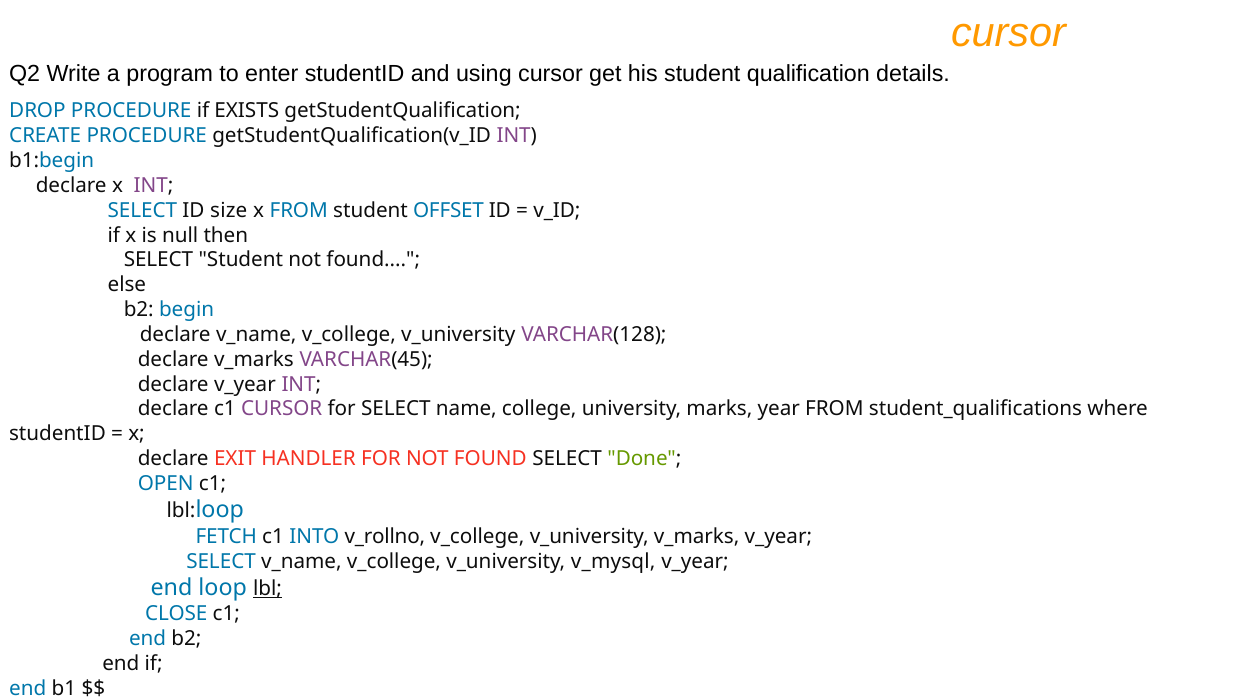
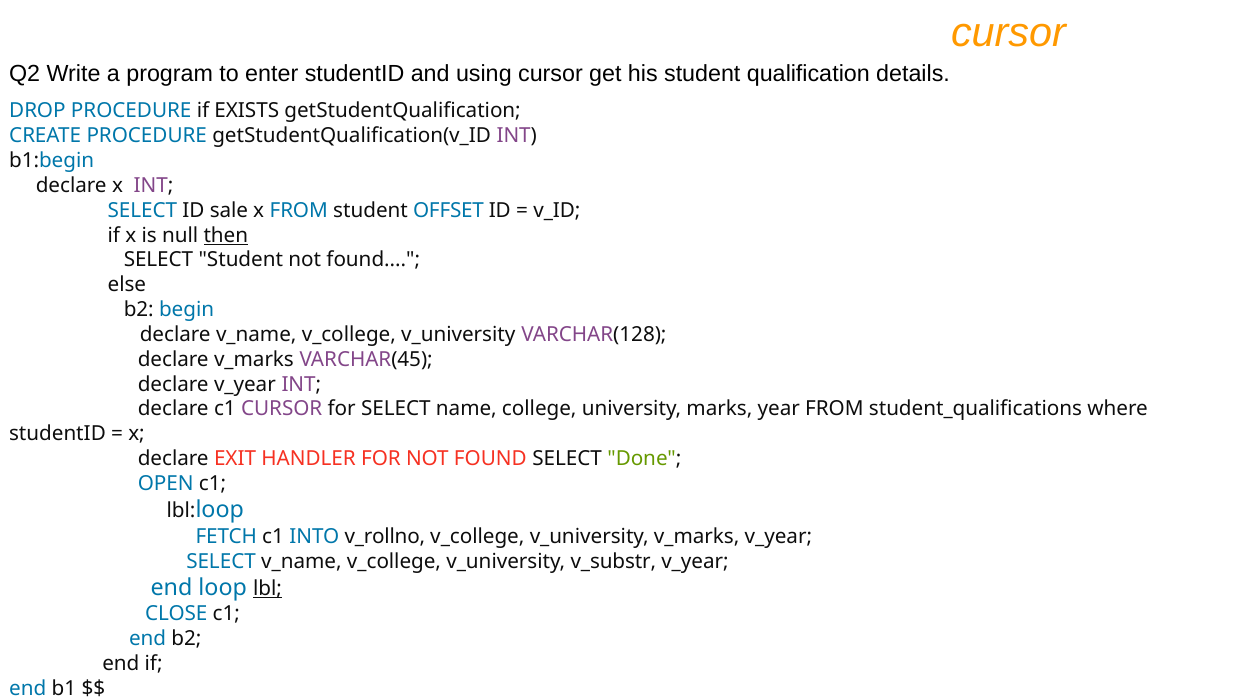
size: size -> sale
then underline: none -> present
v_mysql: v_mysql -> v_substr
